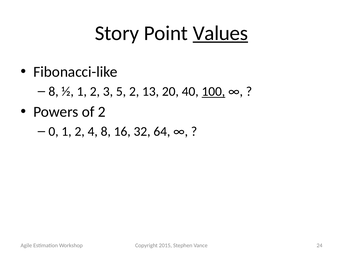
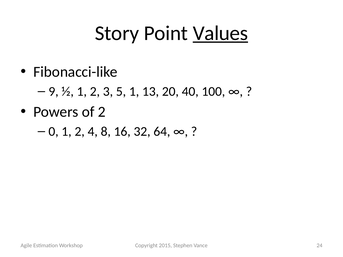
8 at (53, 92): 8 -> 9
5 2: 2 -> 1
100 underline: present -> none
